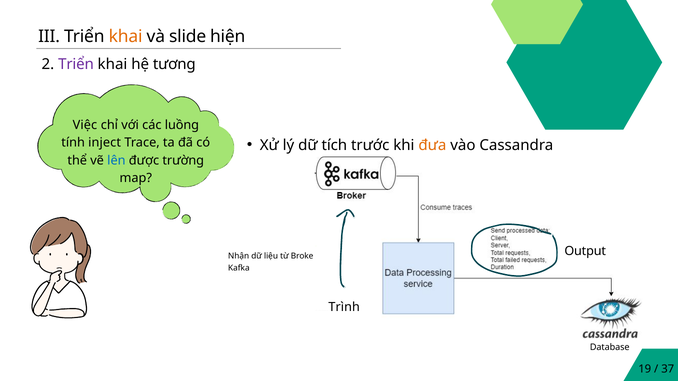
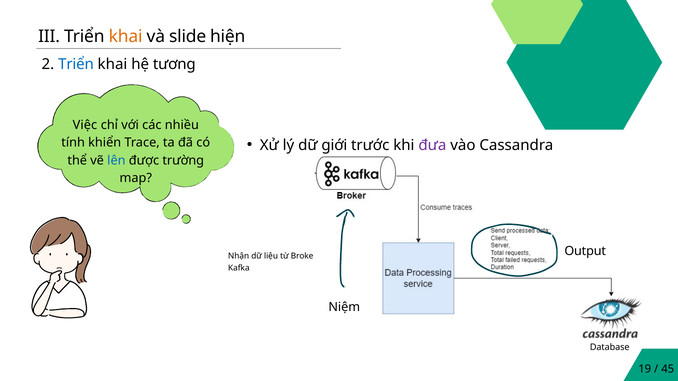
Triển at (76, 65) colour: purple -> blue
luồng: luồng -> nhiều
tích: tích -> giới
đưa colour: orange -> purple
inject: inject -> khiển
Trình: Trình -> Niệm
37: 37 -> 45
